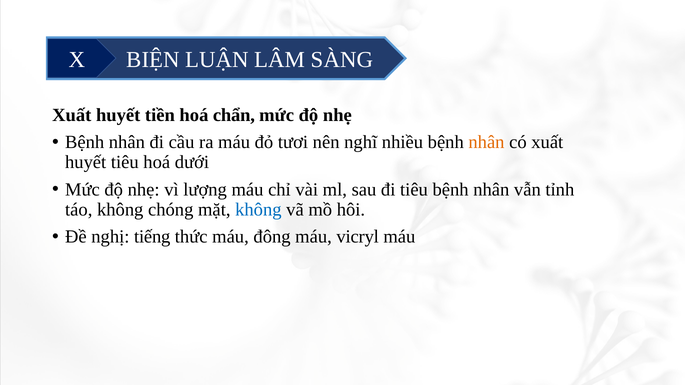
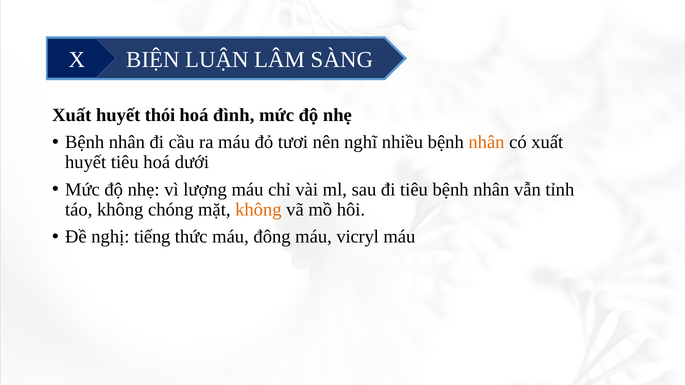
tiền: tiền -> thói
chẩn: chẩn -> đình
không at (258, 210) colour: blue -> orange
